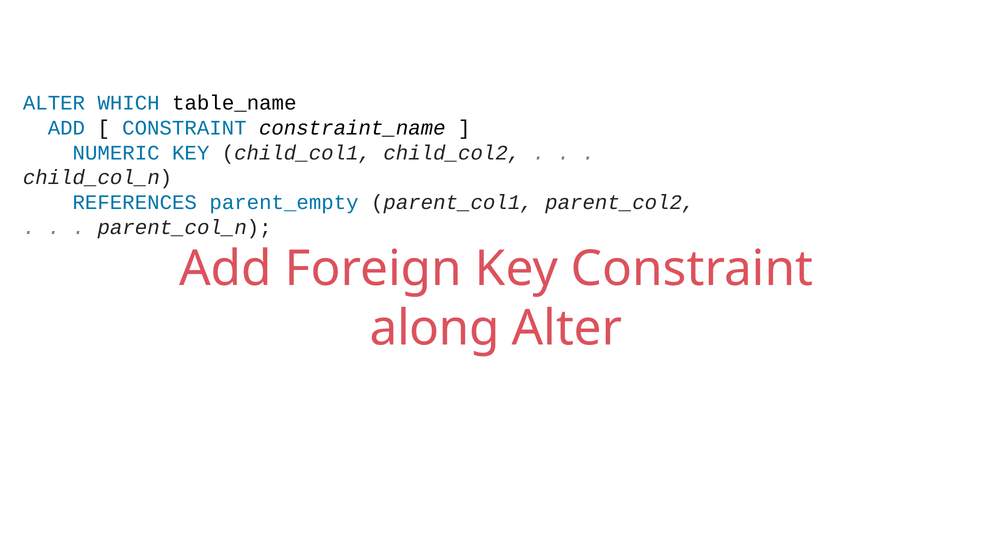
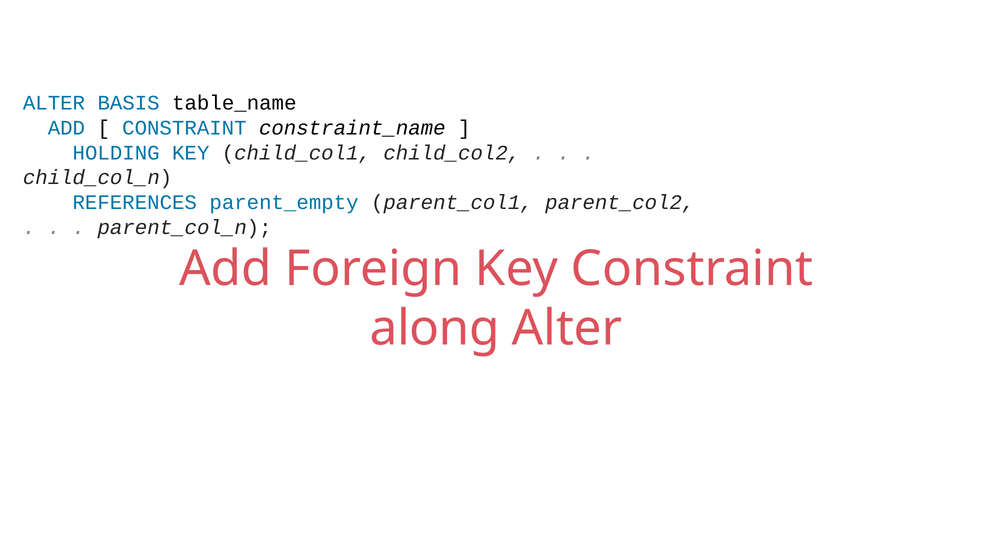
WHICH: WHICH -> BASIS
NUMERIC: NUMERIC -> HOLDING
